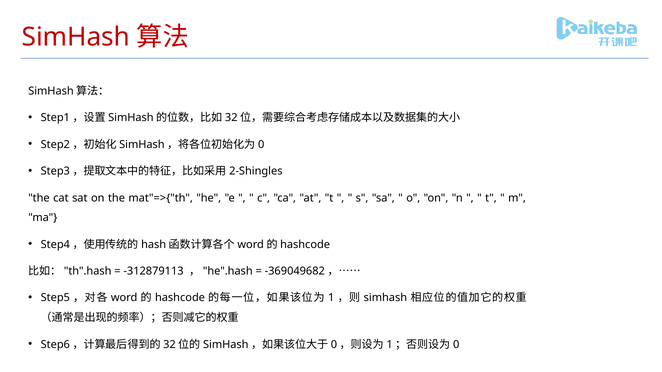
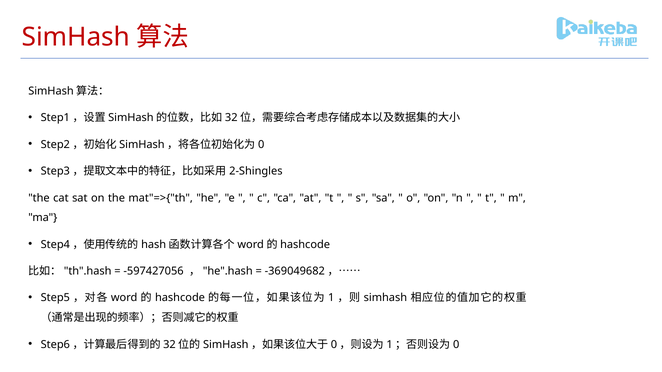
-312879113: -312879113 -> -597427056
